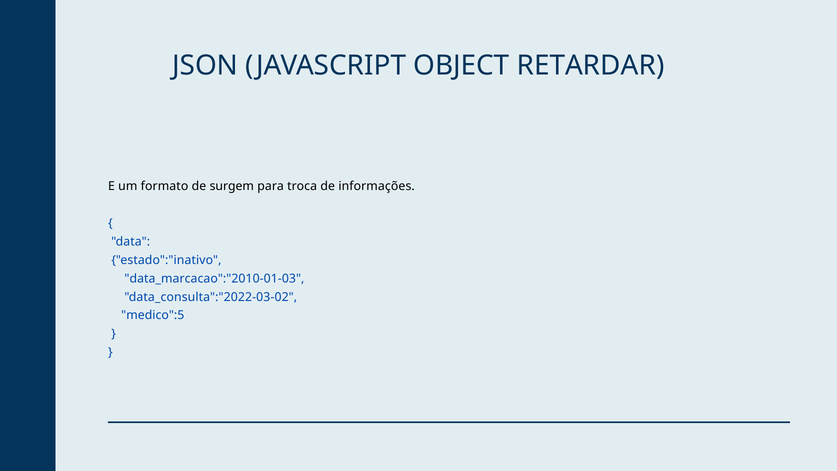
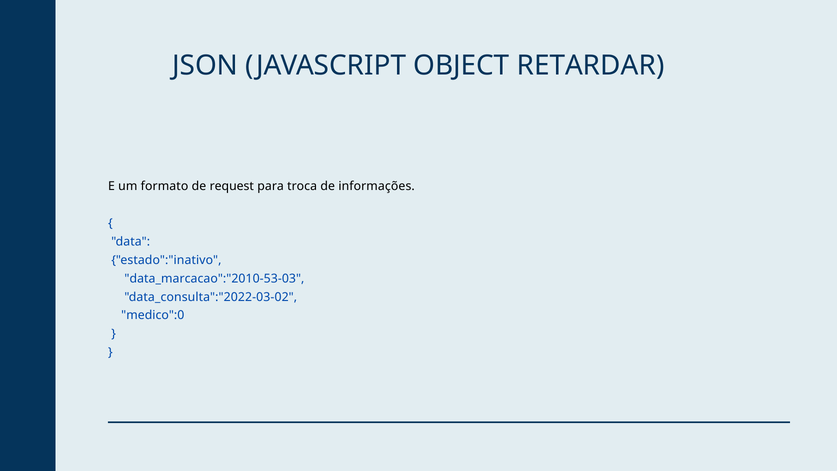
surgem: surgem -> request
data_marcacao":"2010-01-03: data_marcacao":"2010-01-03 -> data_marcacao":"2010-53-03
medico":5: medico":5 -> medico":0
